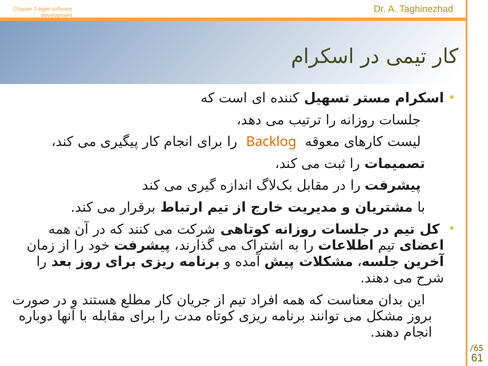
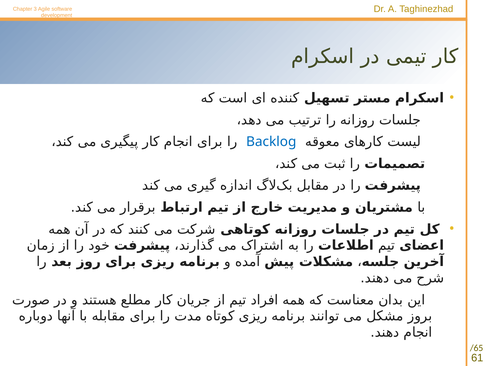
Backlog colour: orange -> blue
